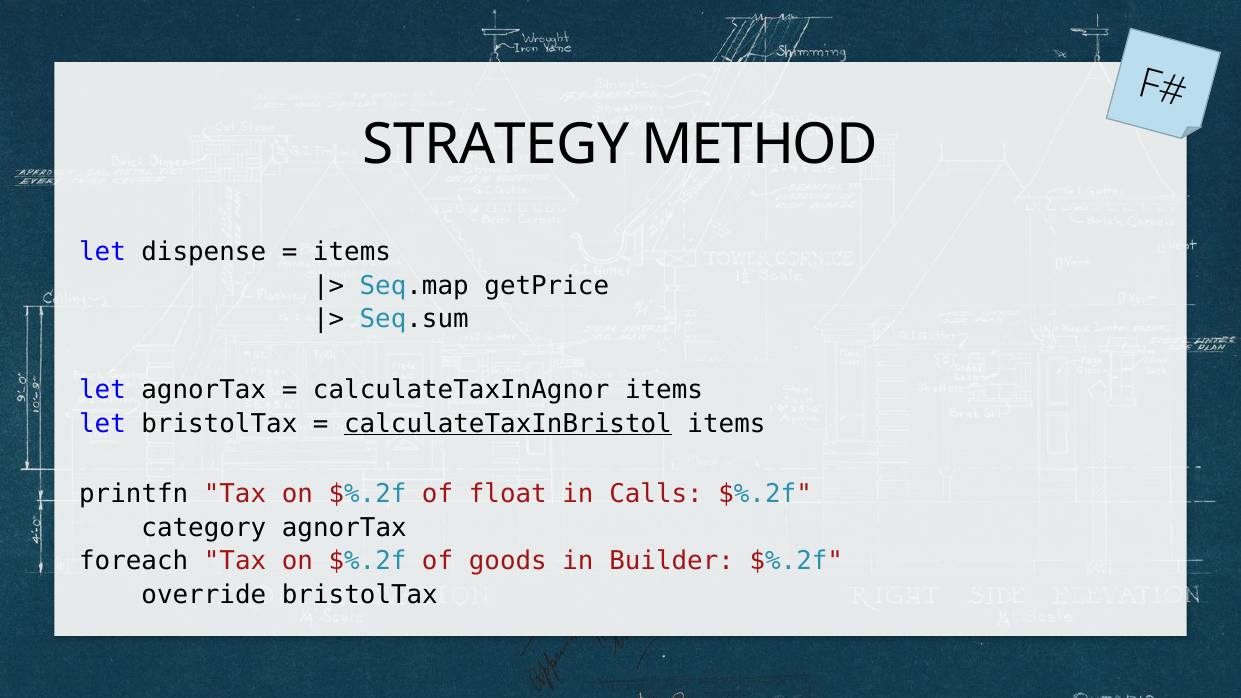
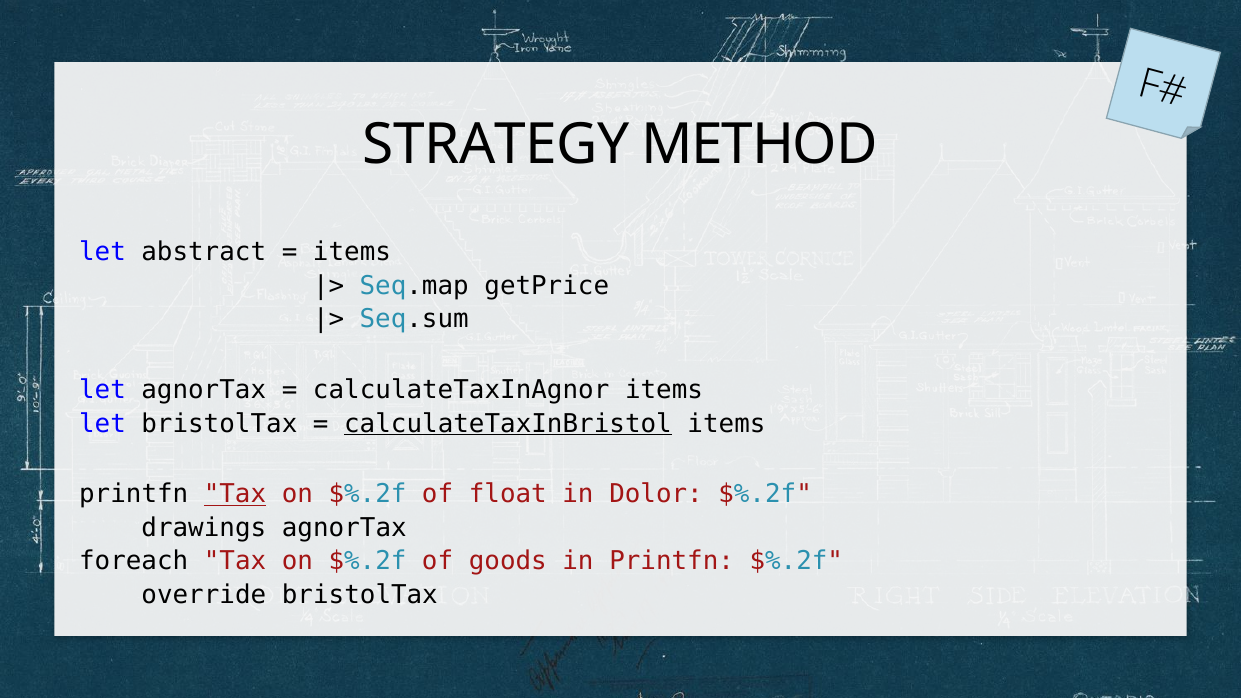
dispense: dispense -> abstract
Tax at (235, 494) underline: none -> present
Calls: Calls -> Dolor
category: category -> drawings
in Builder: Builder -> Printfn
